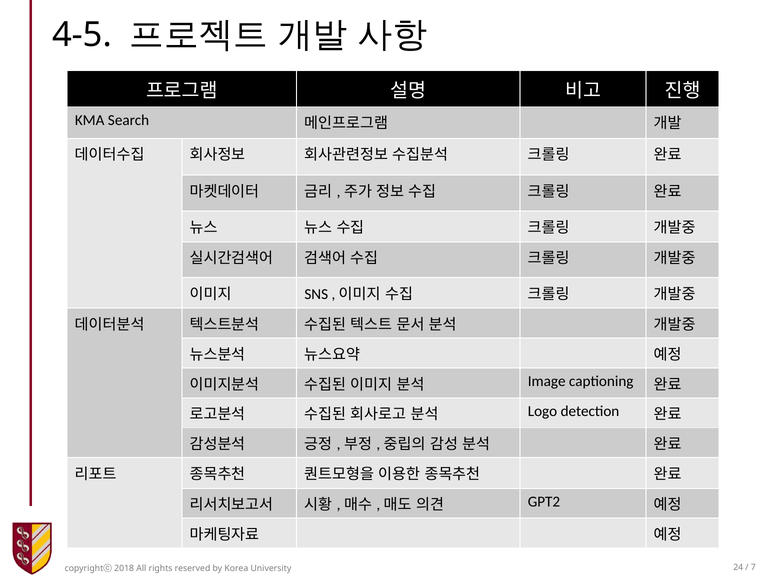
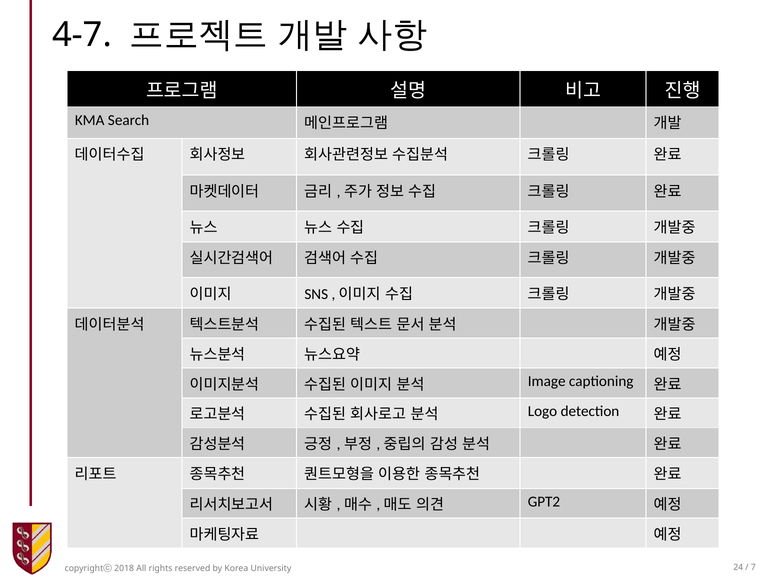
4-5: 4-5 -> 4-7
